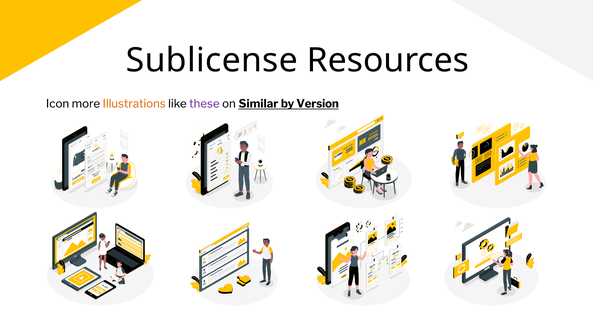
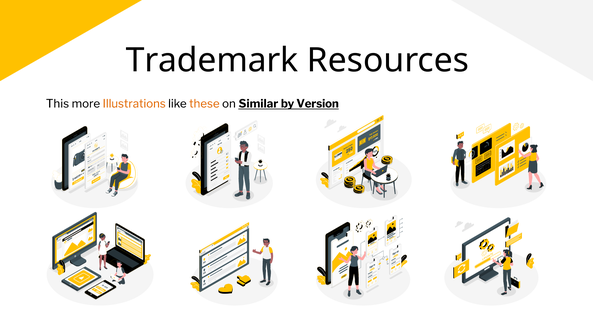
Sublicense: Sublicense -> Trademark
Icon: Icon -> This
these colour: purple -> orange
